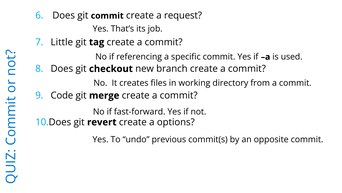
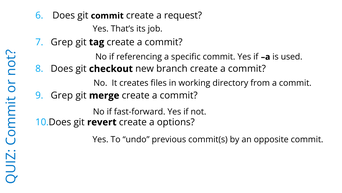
Little at (62, 42): Little -> Grep
Code at (62, 95): Code -> Grep
